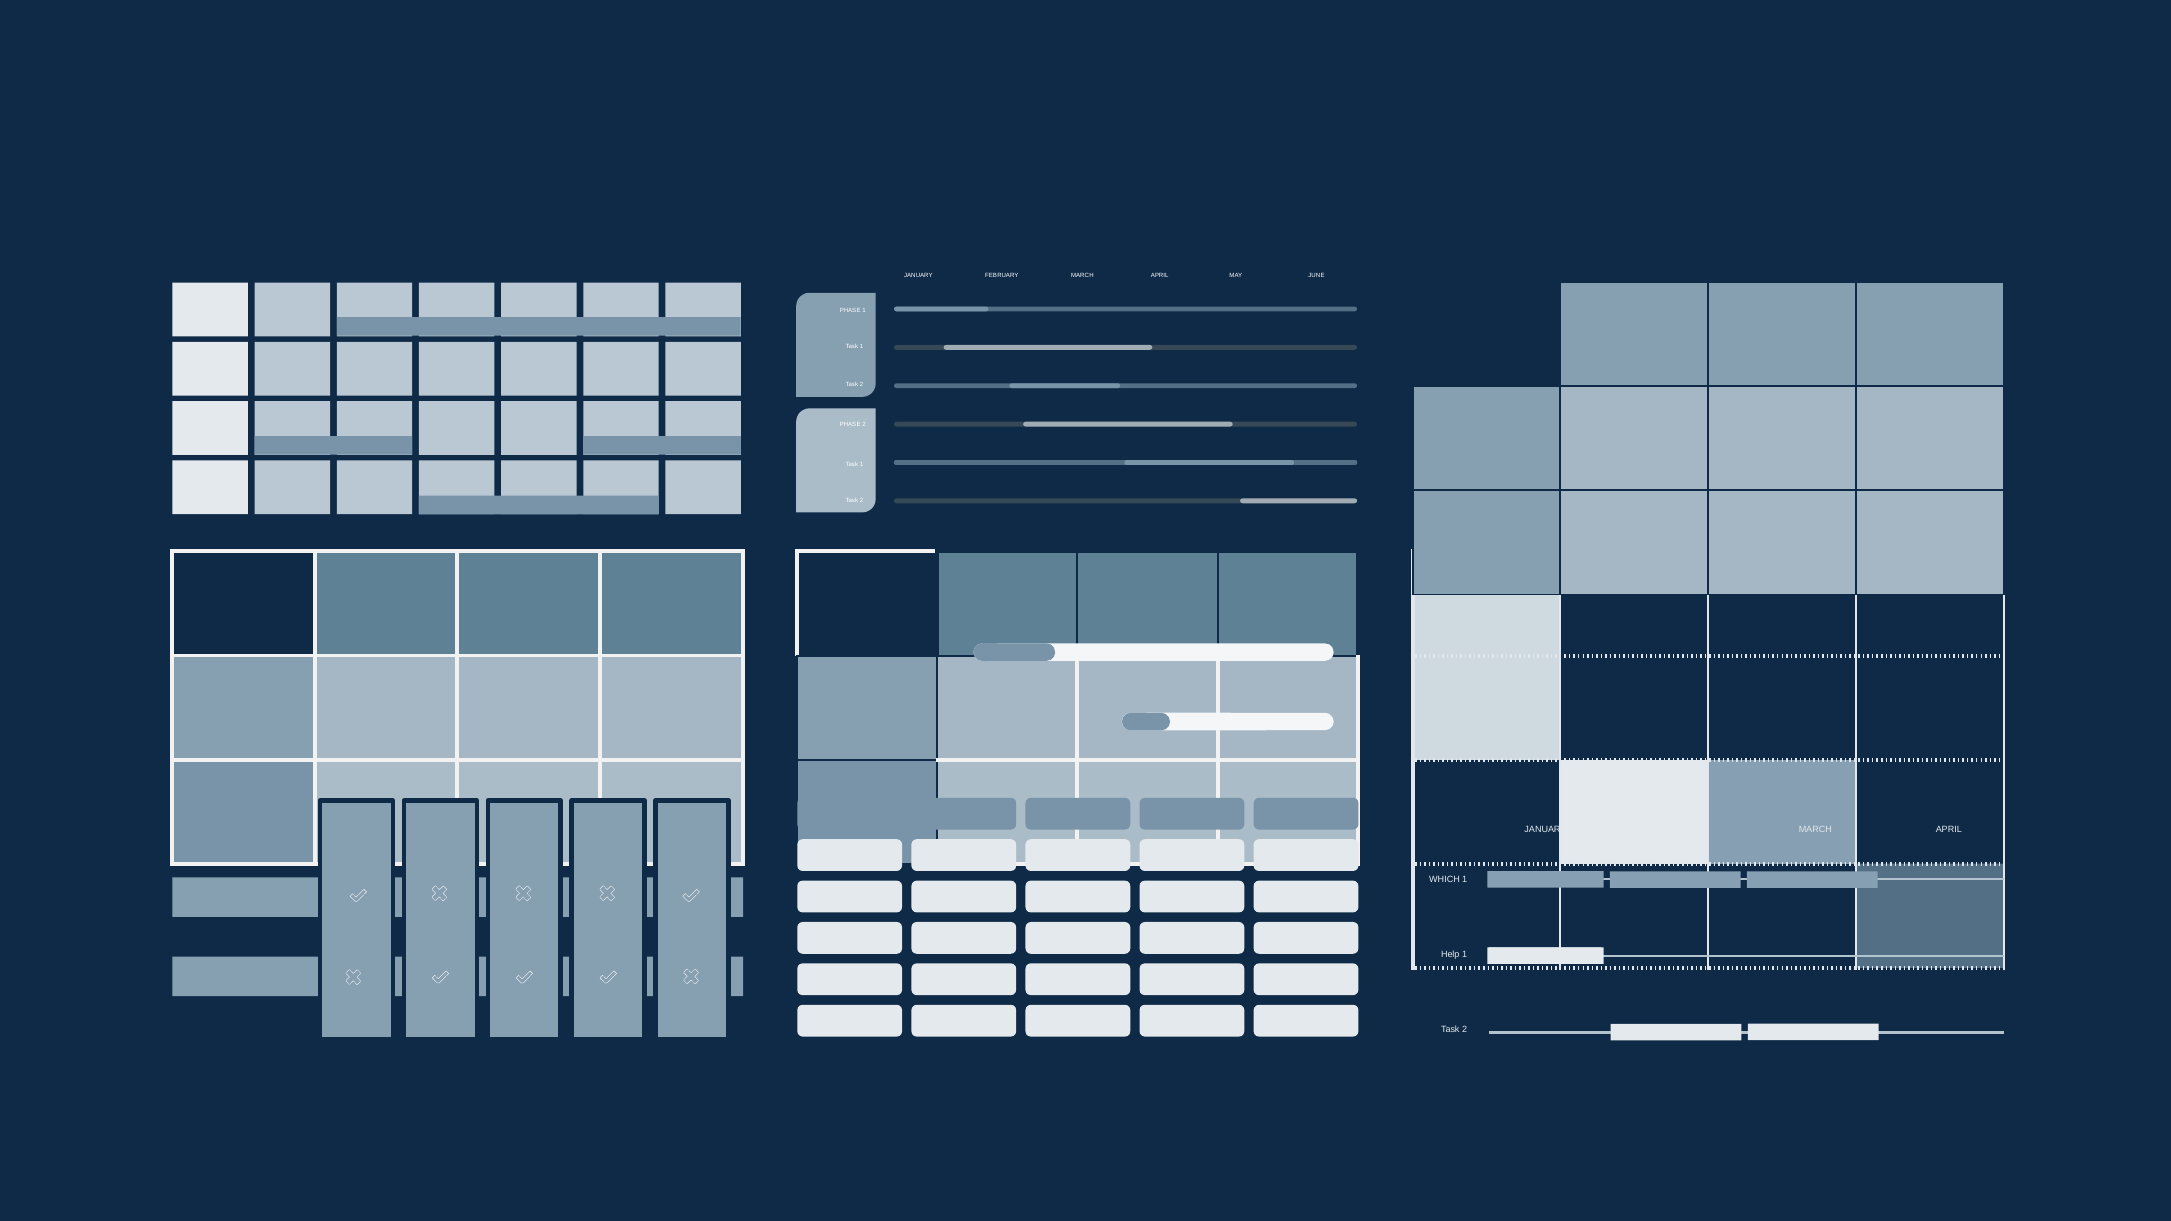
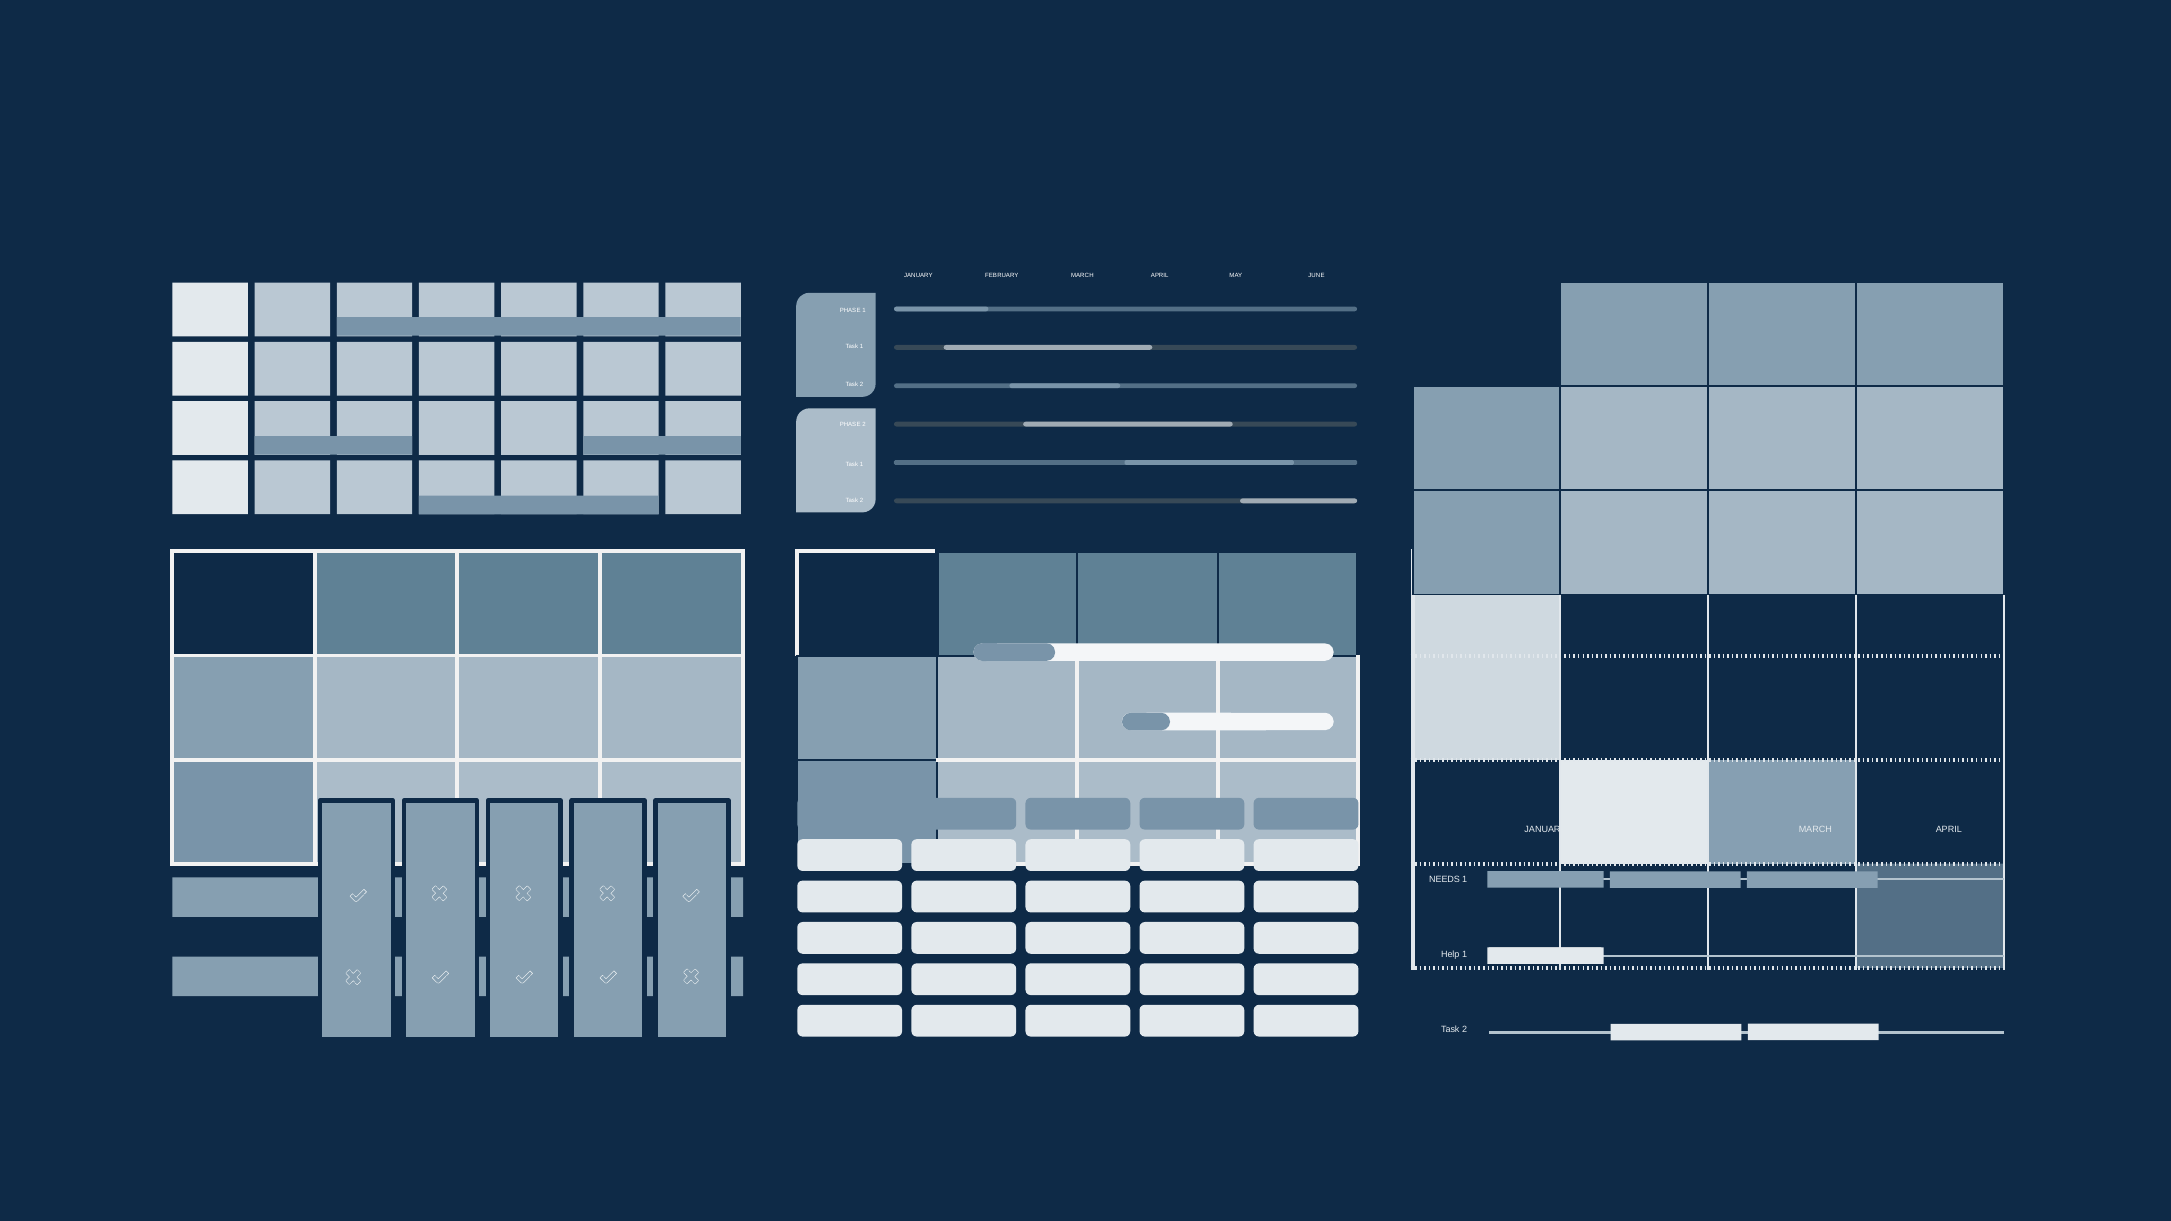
WHICH: WHICH -> NEEDS
